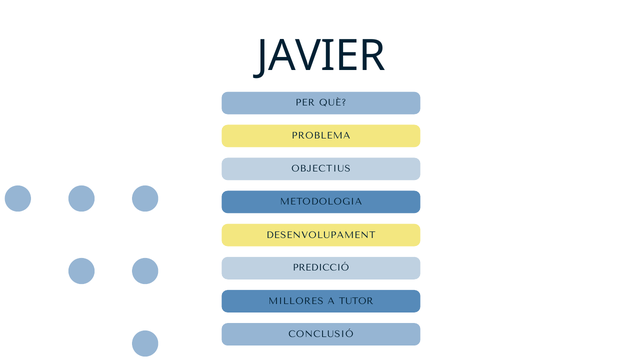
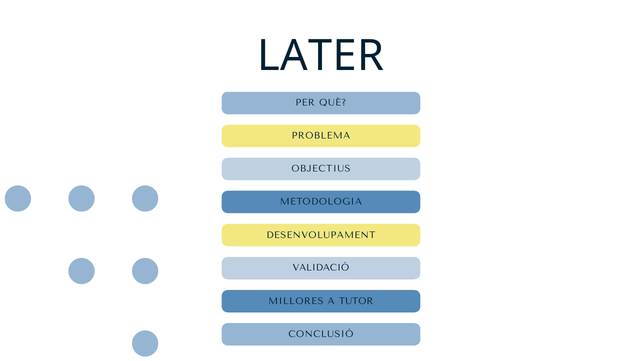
JAVIER: JAVIER -> LATER
PREDICCIÓ: PREDICCIÓ -> VALIDACIÓ
